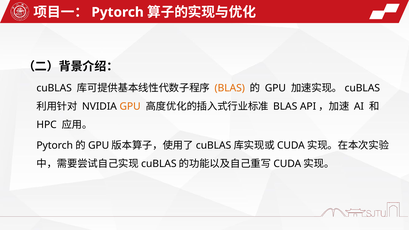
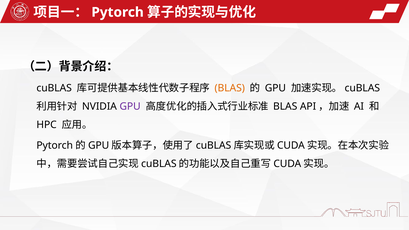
GPU at (130, 106) colour: orange -> purple
